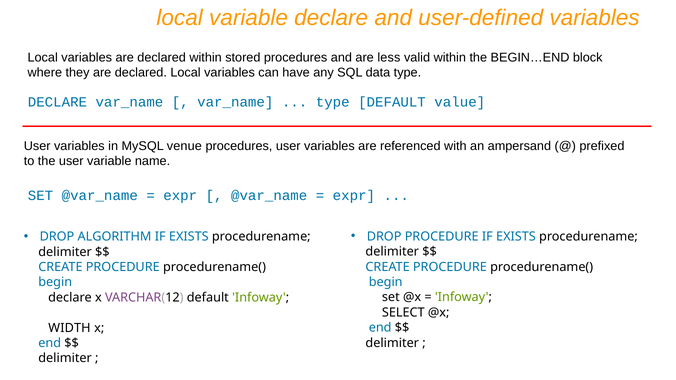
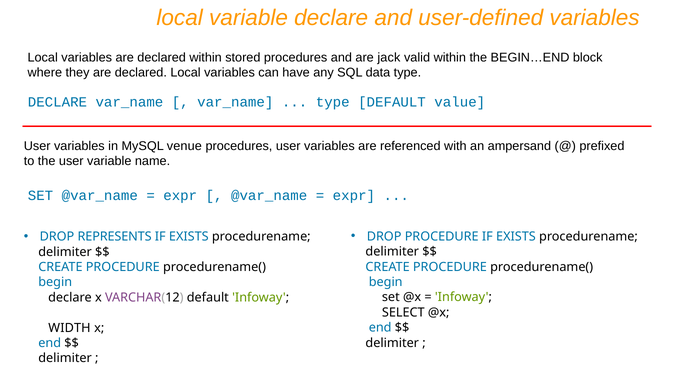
less: less -> jack
ALGORITHM: ALGORITHM -> REPRESENTS
